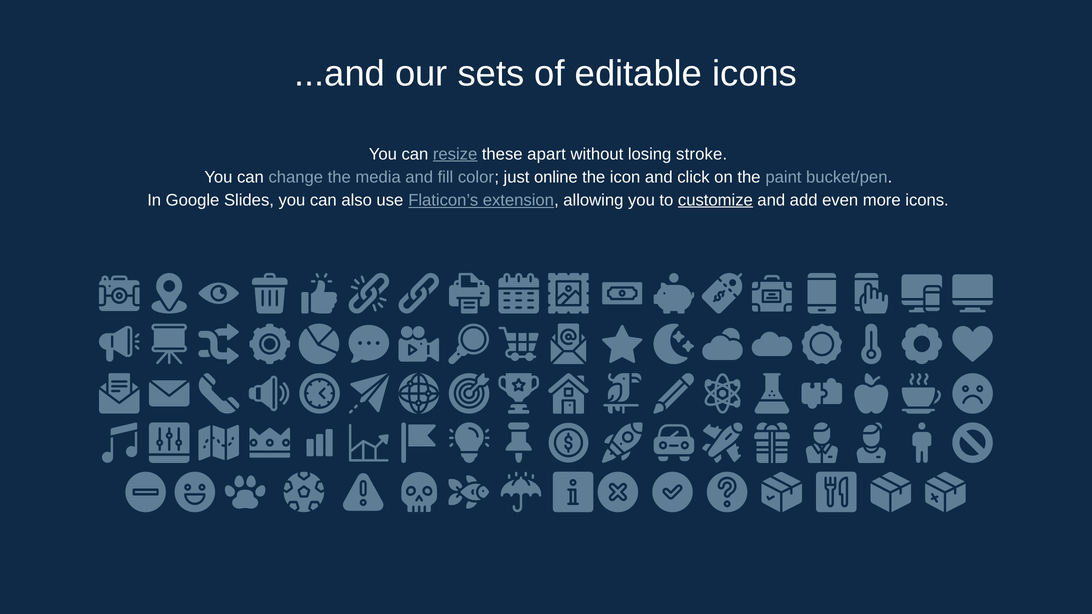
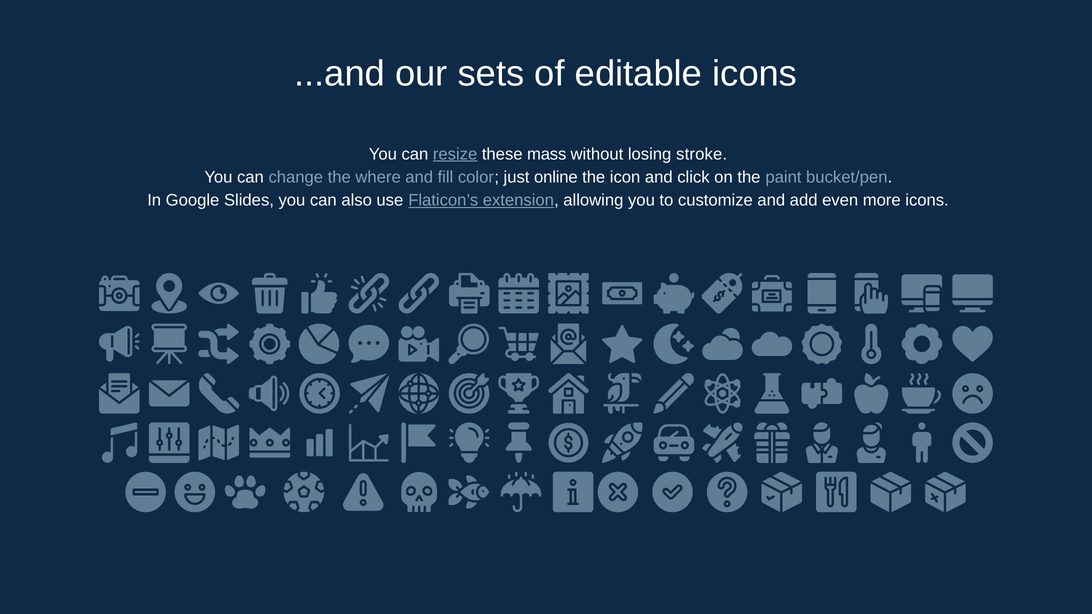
apart: apart -> mass
media: media -> where
customize underline: present -> none
